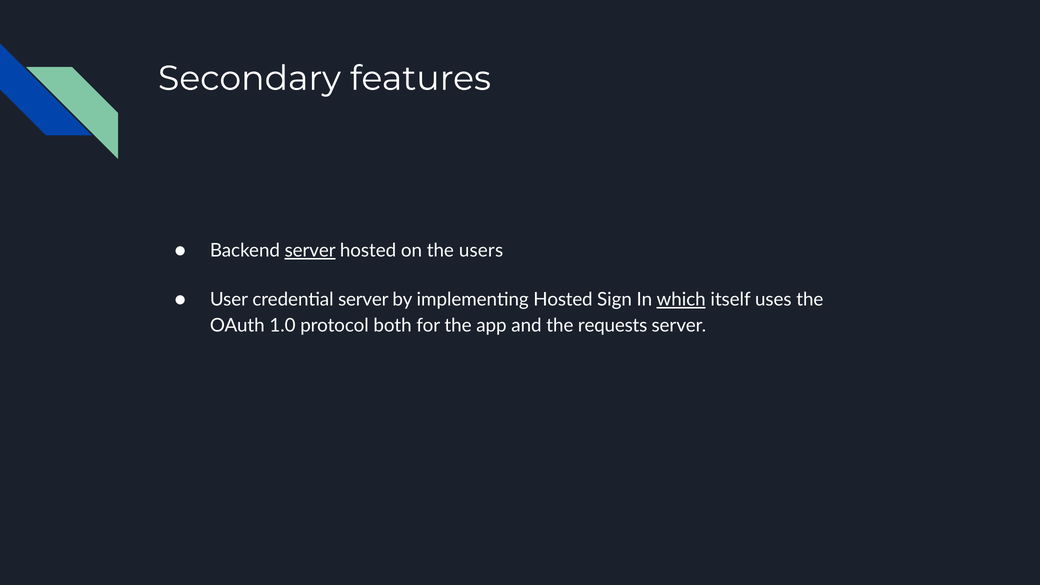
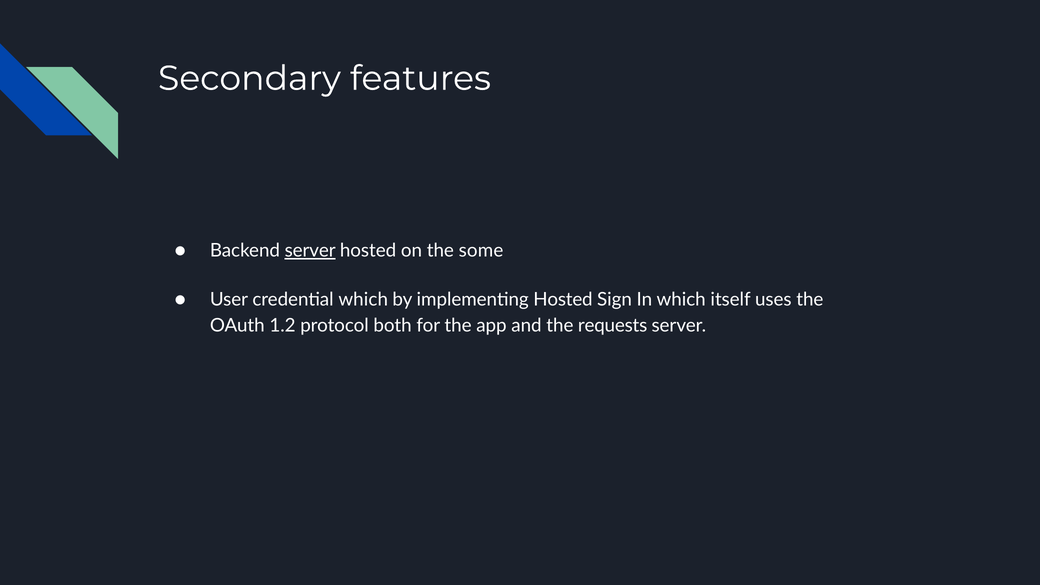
users: users -> some
credential server: server -> which
which at (681, 300) underline: present -> none
1.0: 1.0 -> 1.2
